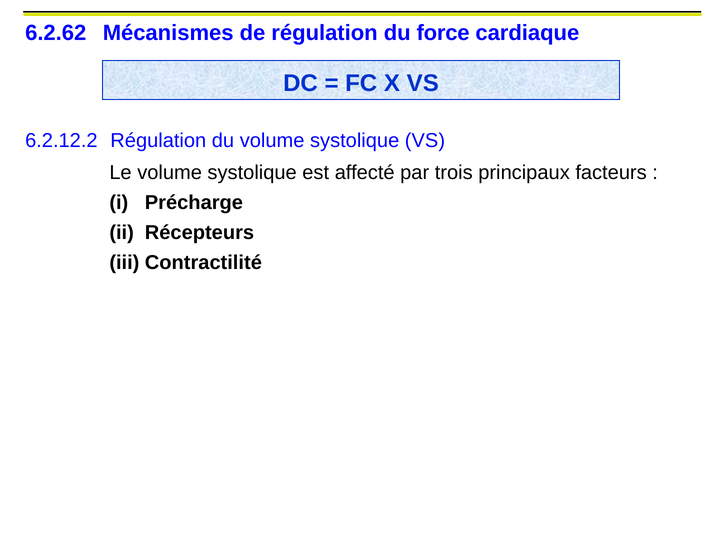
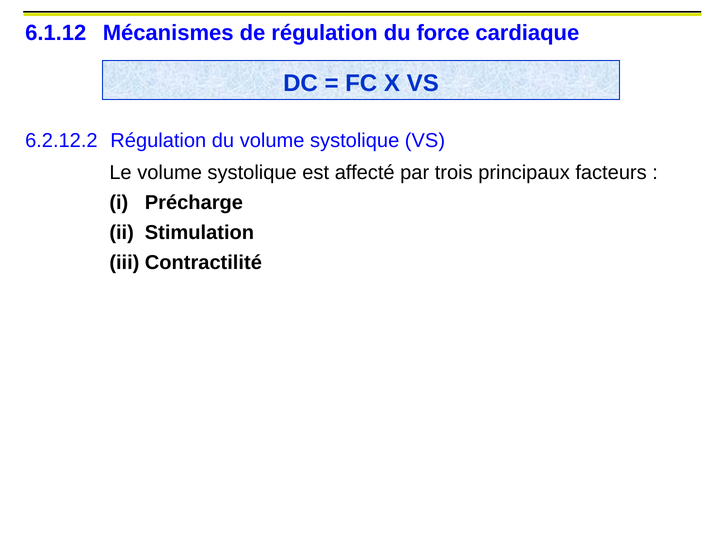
6.2.62: 6.2.62 -> 6.1.12
Récepteurs: Récepteurs -> Stimulation
